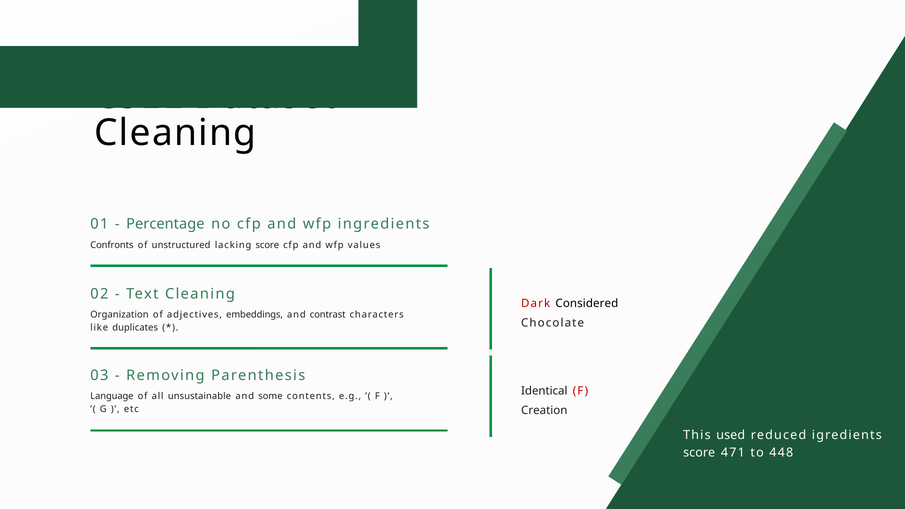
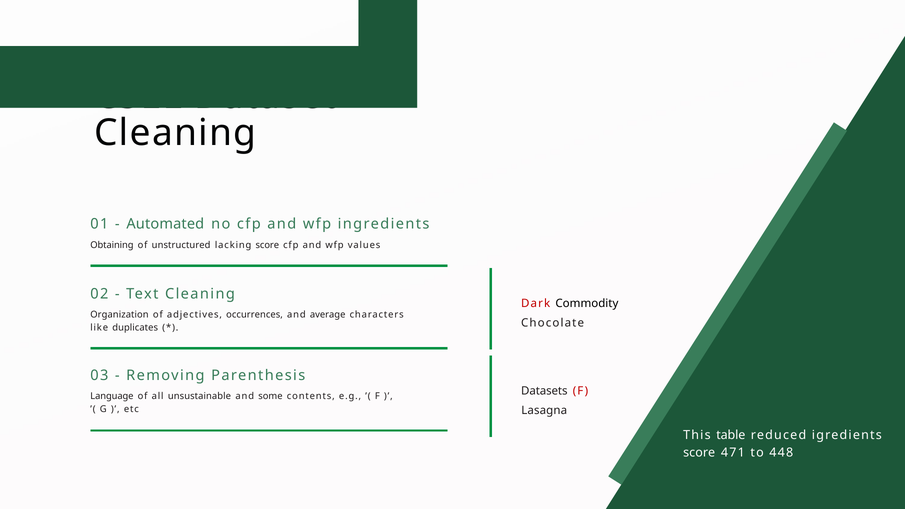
Percentage: Percentage -> Automated
Confronts: Confronts -> Obtaining
Considered: Considered -> Commodity
embeddings: embeddings -> occurrences
contrast: contrast -> average
Identical: Identical -> Datasets
Creation: Creation -> Lasagna
used: used -> table
